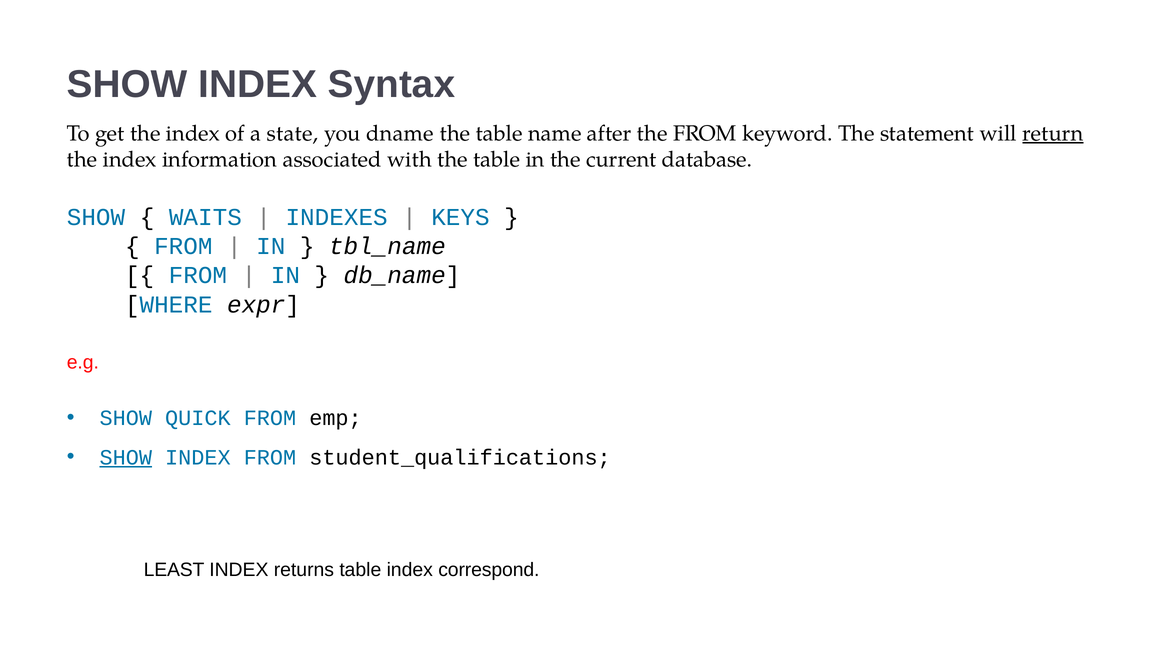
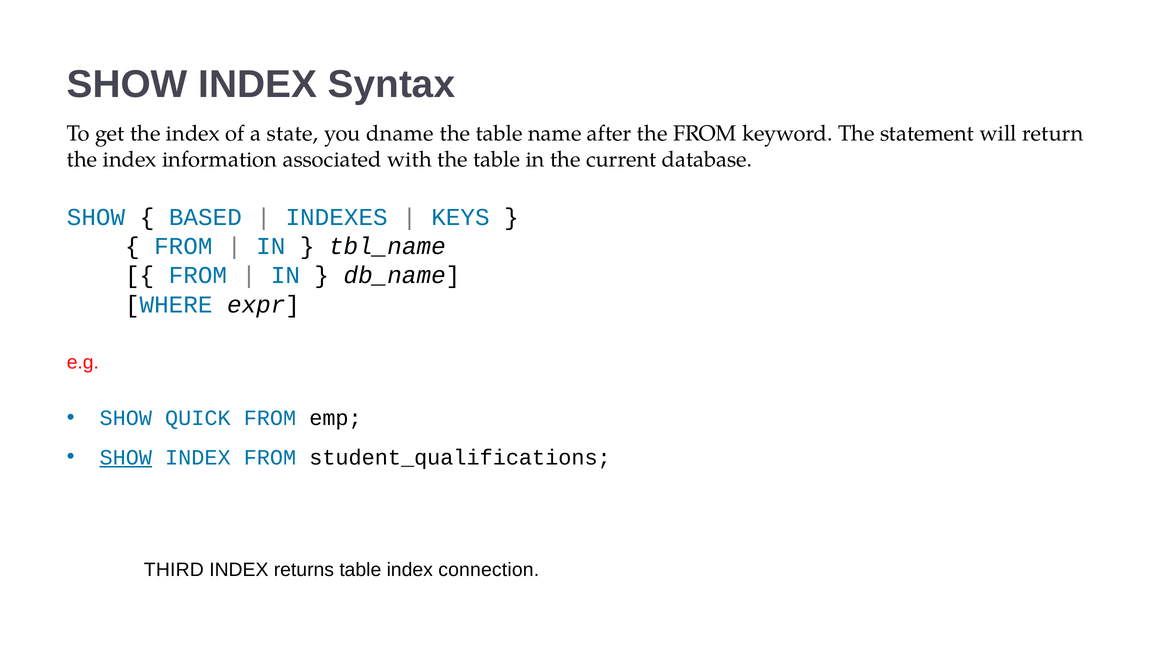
return underline: present -> none
WAITS: WAITS -> BASED
LEAST: LEAST -> THIRD
correspond: correspond -> connection
